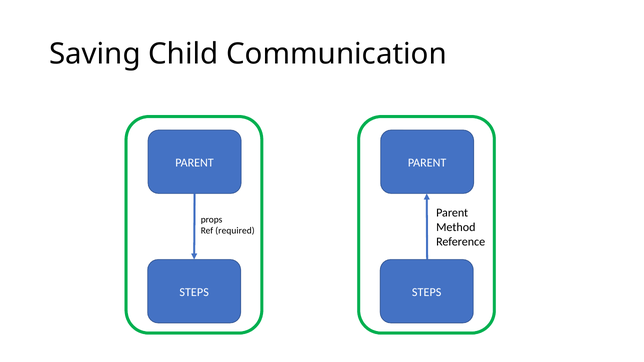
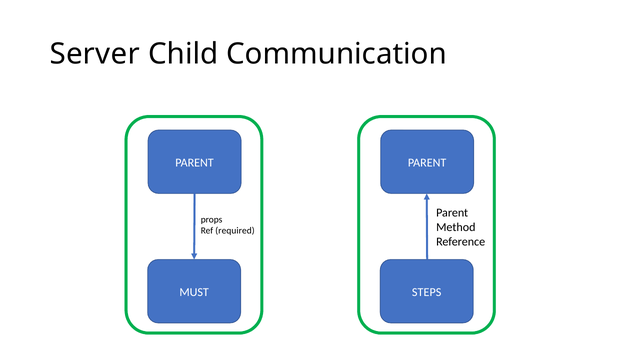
Saving: Saving -> Server
STEPS at (194, 292): STEPS -> MUST
